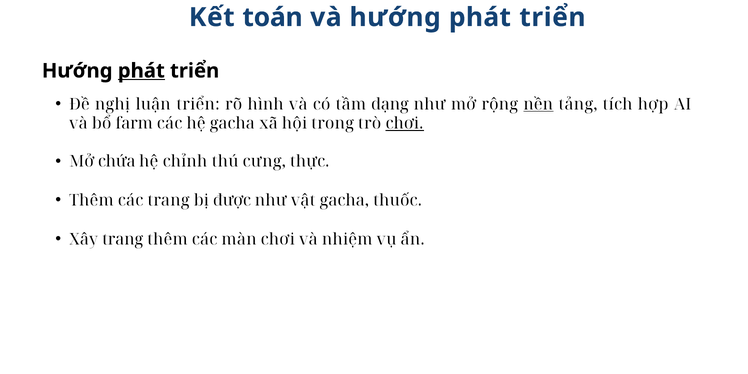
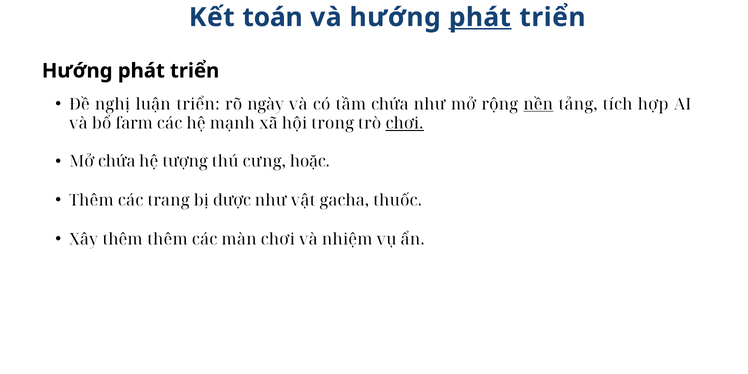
phát at (480, 17) underline: none -> present
phát at (141, 71) underline: present -> none
hình: hình -> ngày
tầm dạng: dạng -> chứa
hệ gacha: gacha -> mạnh
chỉnh: chỉnh -> tượng
thực: thực -> hoặc
Xây trang: trang -> thêm
